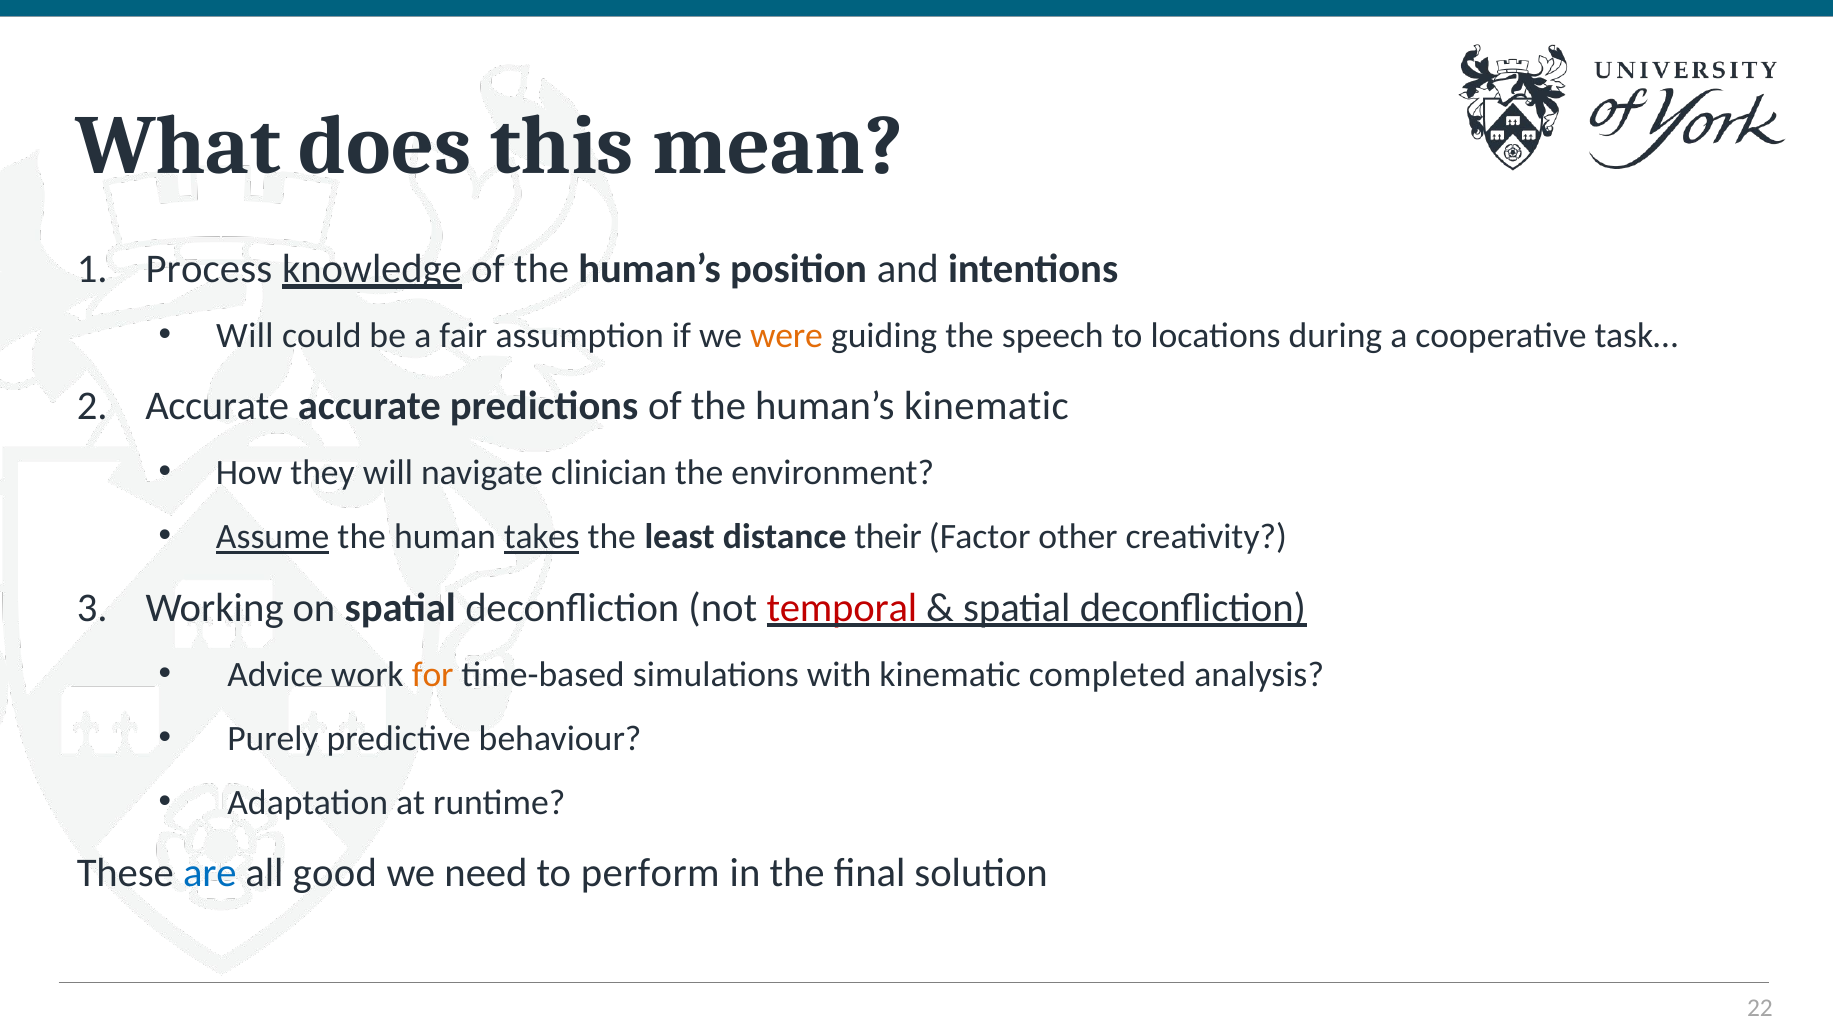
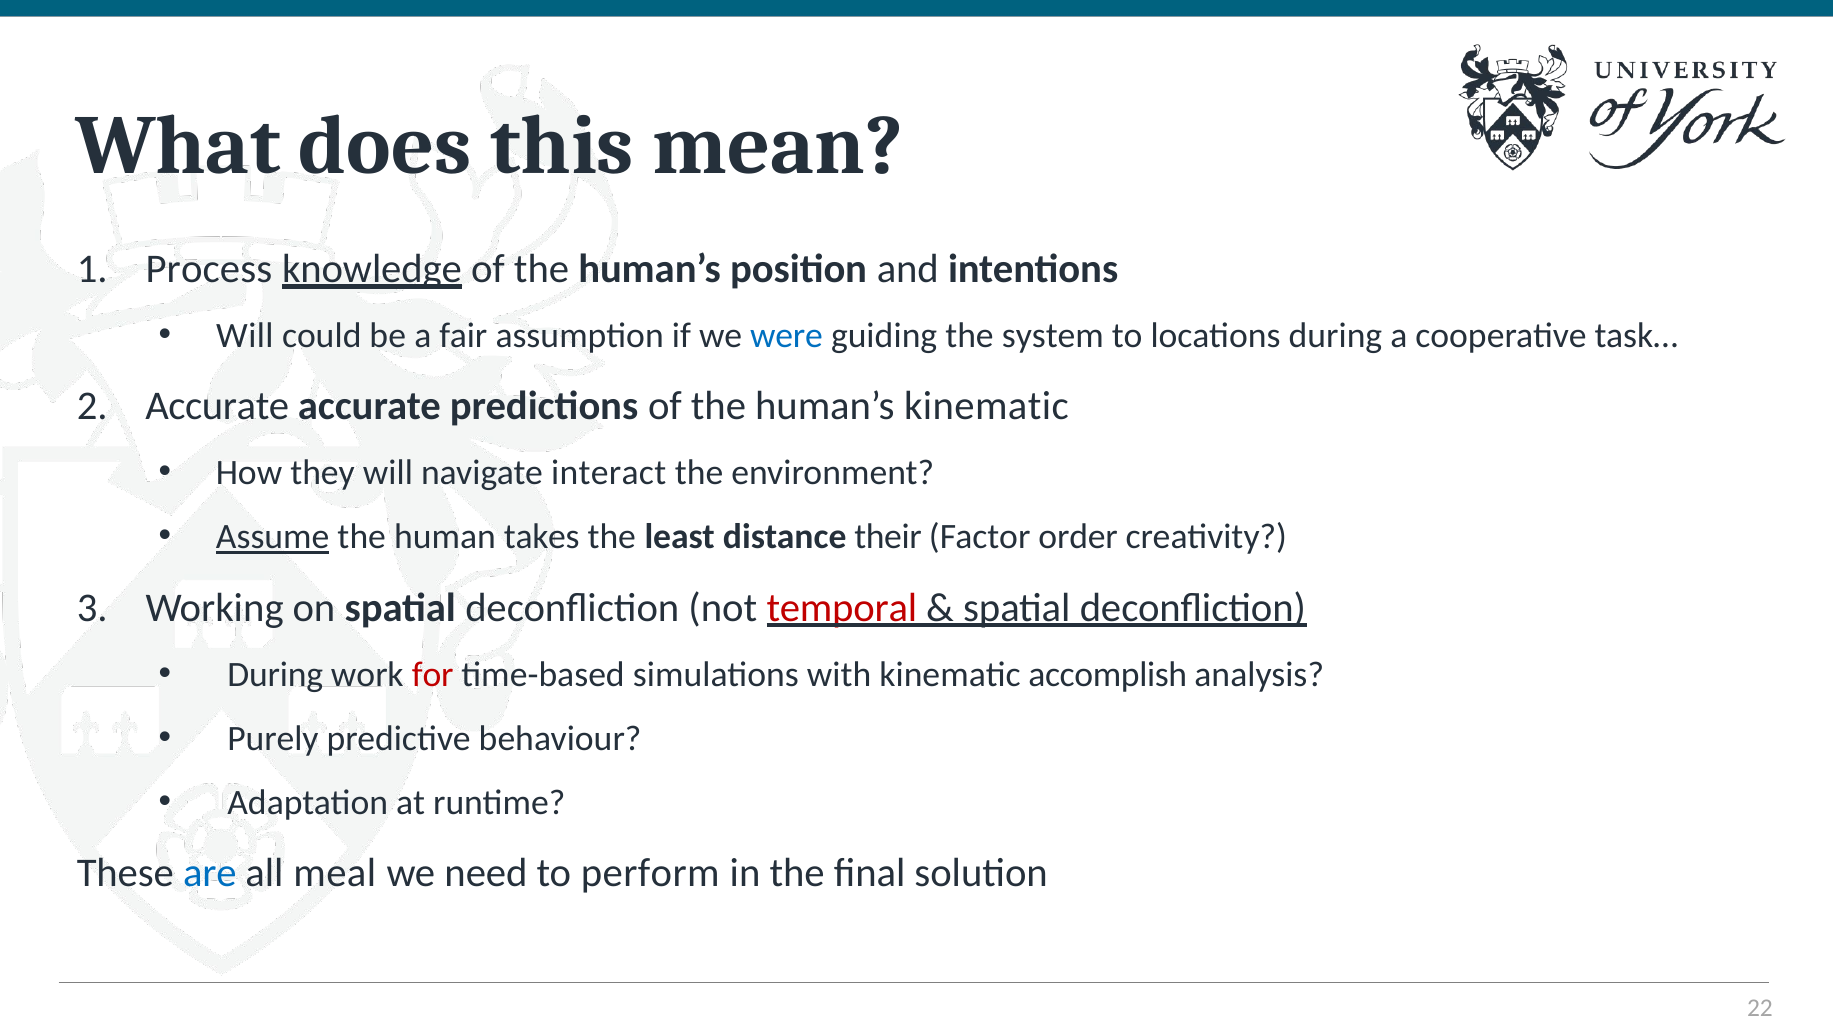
were colour: orange -> blue
speech: speech -> system
clinician: clinician -> interact
takes underline: present -> none
other: other -> order
Advice at (275, 675): Advice -> During
for colour: orange -> red
completed: completed -> accomplish
good: good -> meal
